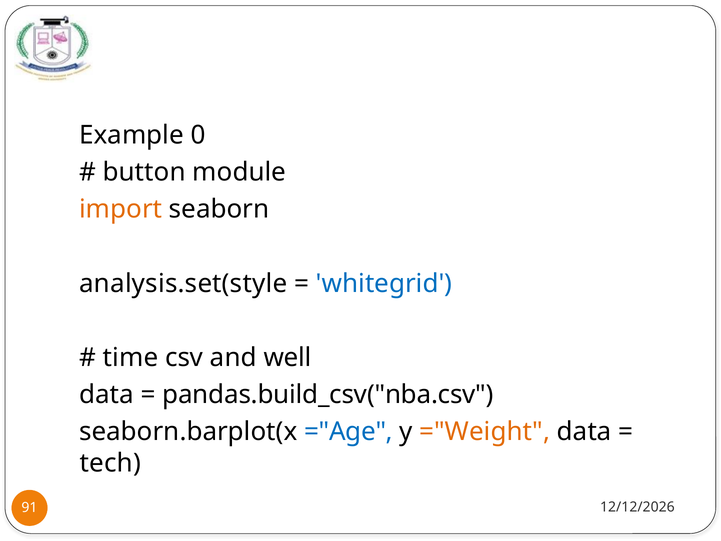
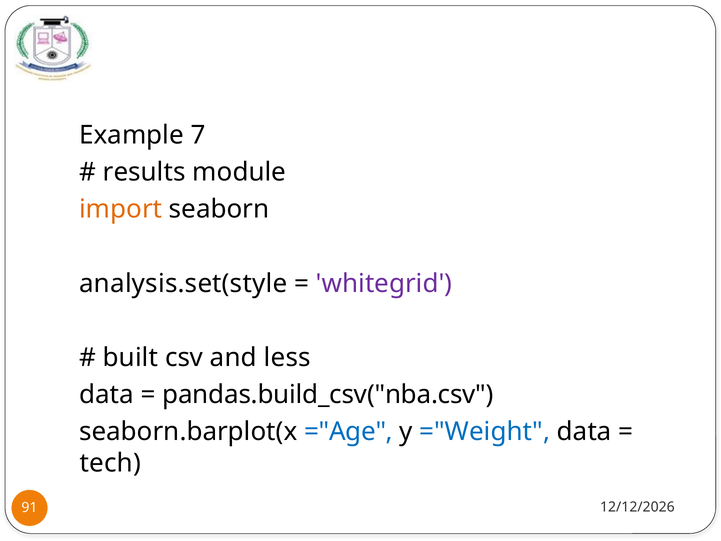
0: 0 -> 7
button: button -> results
whitegrid colour: blue -> purple
time: time -> built
well: well -> less
="Weight colour: orange -> blue
